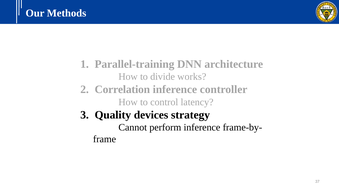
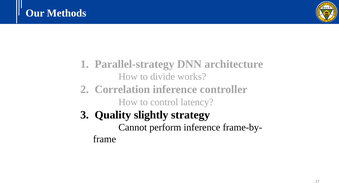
Parallel-training: Parallel-training -> Parallel-strategy
devices: devices -> slightly
